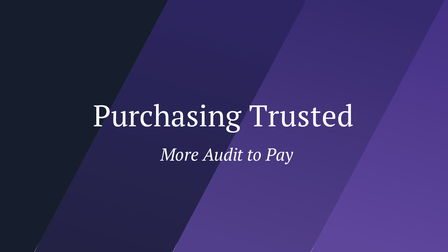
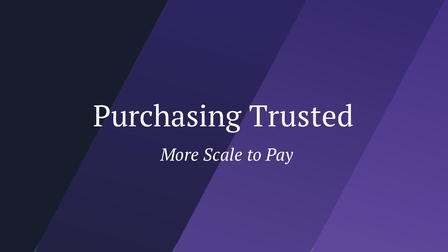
Audit: Audit -> Scale
